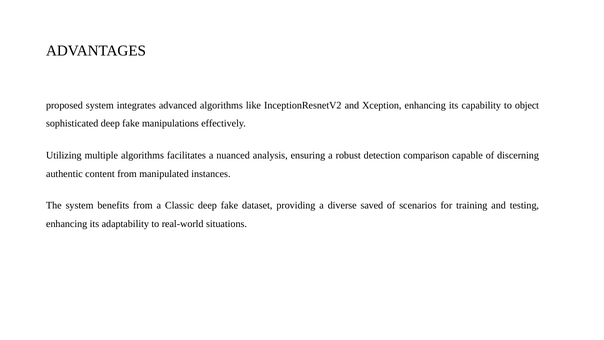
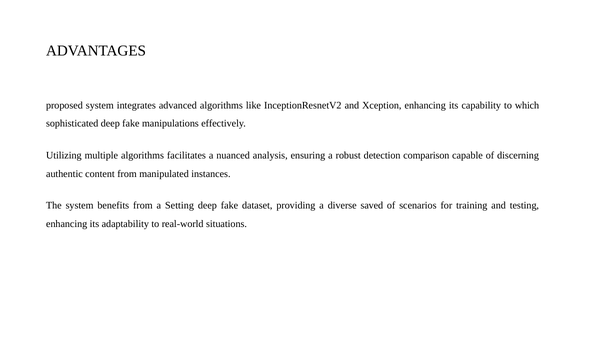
object: object -> which
Classic: Classic -> Setting
